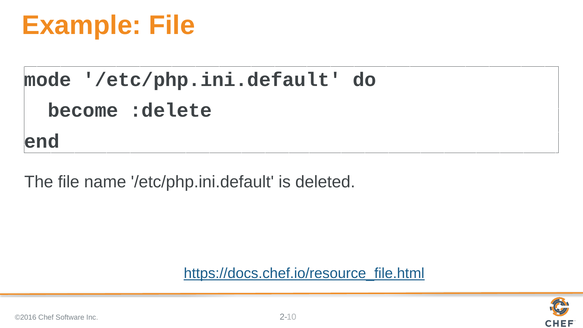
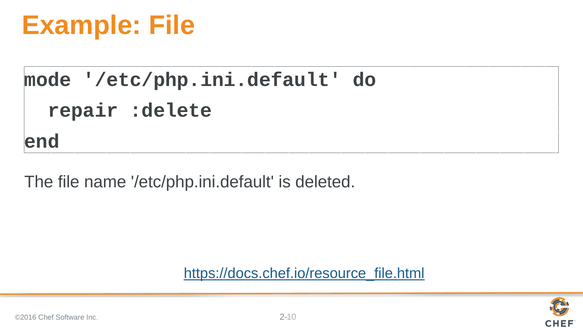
become: become -> repair
